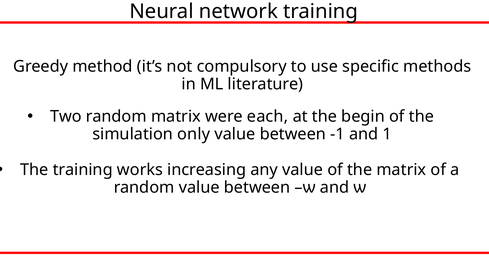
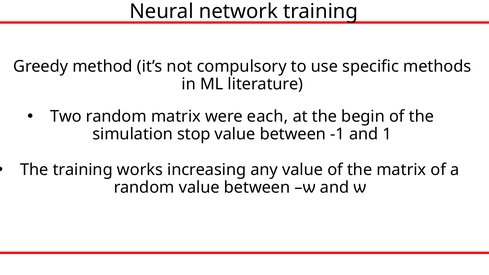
only: only -> stop
